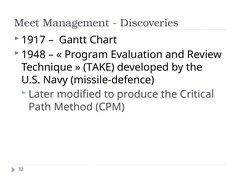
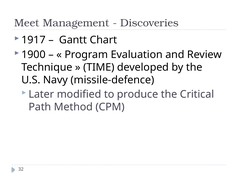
1948: 1948 -> 1900
TAKE: TAKE -> TIME
